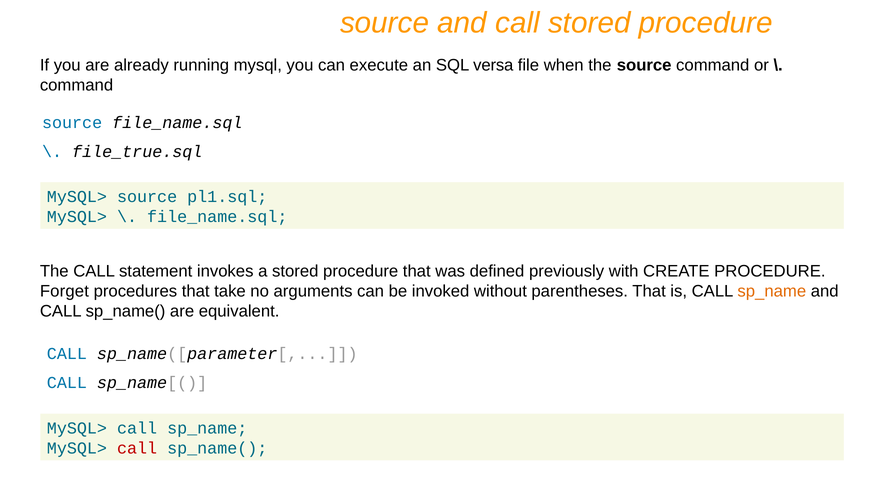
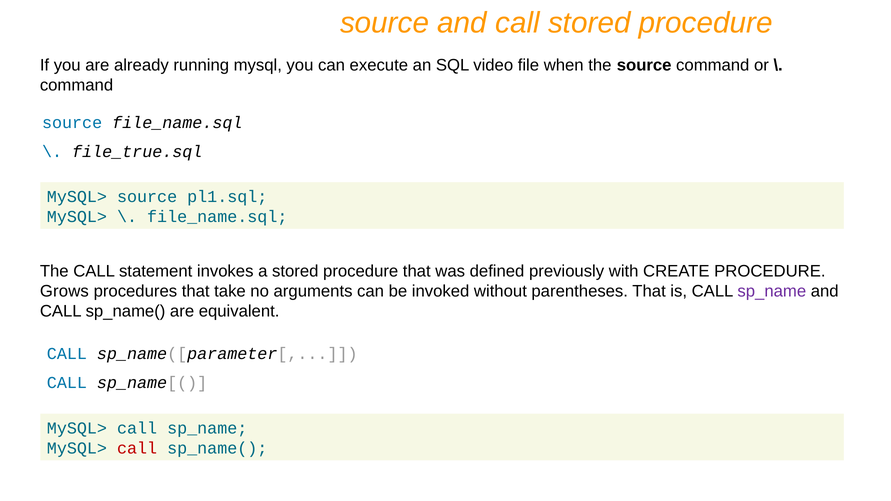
versa: versa -> video
Forget: Forget -> Grows
sp_name at (772, 291) colour: orange -> purple
